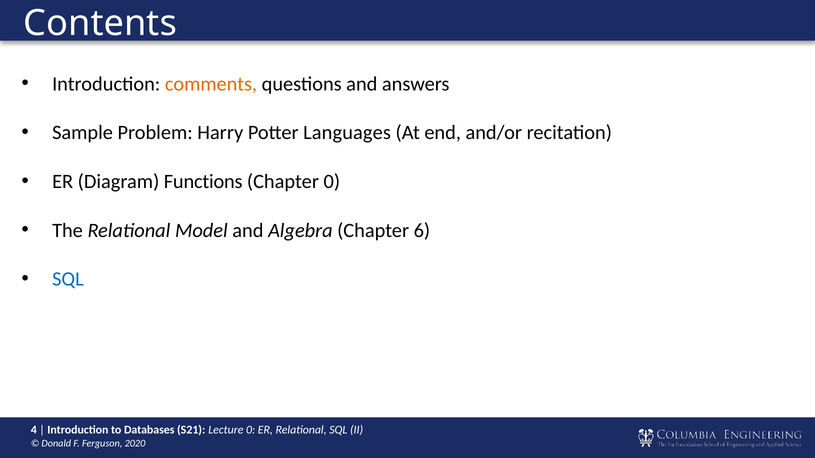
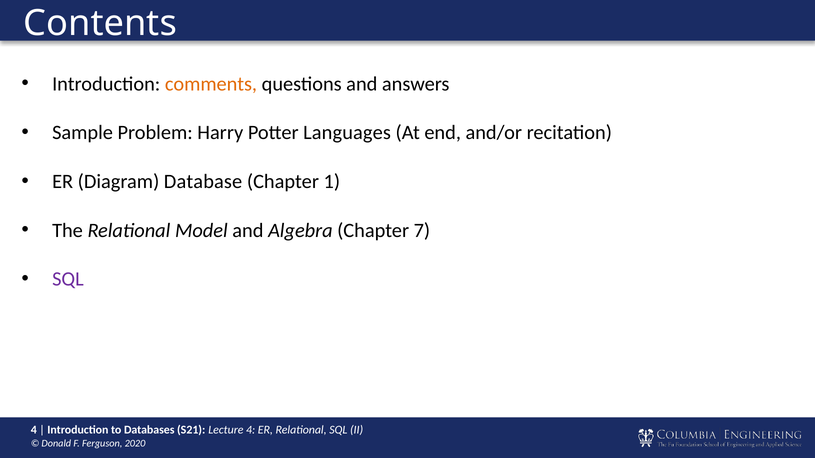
Functions: Functions -> Database
Chapter 0: 0 -> 1
6: 6 -> 7
SQL at (68, 279) colour: blue -> purple
0 at (251, 431): 0 -> 4
